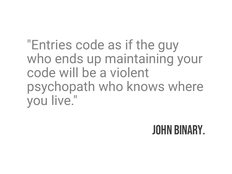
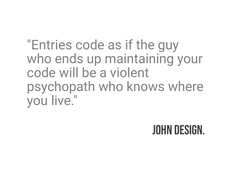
Binary: Binary -> Design
